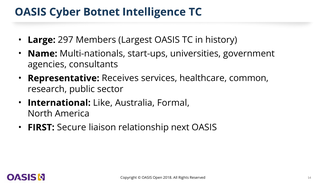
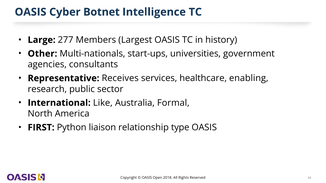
297: 297 -> 277
Name: Name -> Other
common: common -> enabling
Secure: Secure -> Python
next: next -> type
